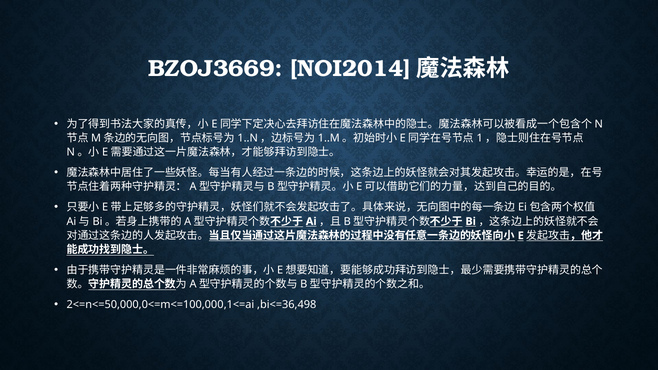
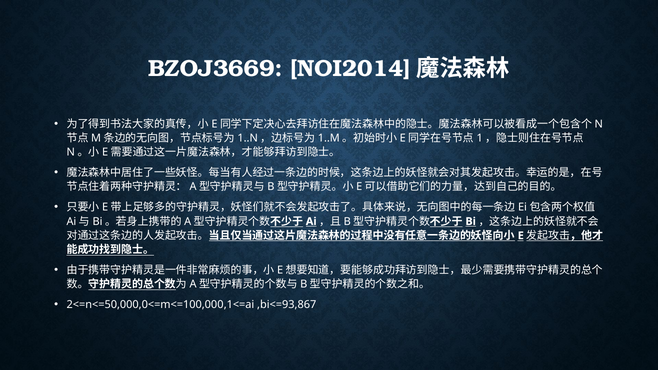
,bi<=36,498: ,bi<=36,498 -> ,bi<=93,867
